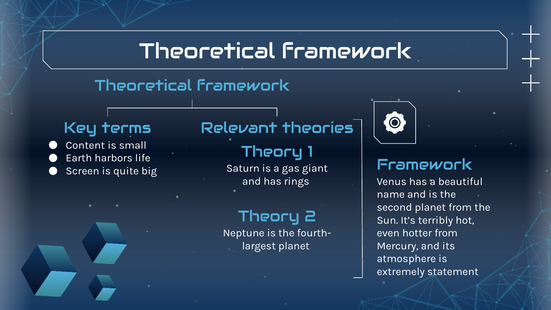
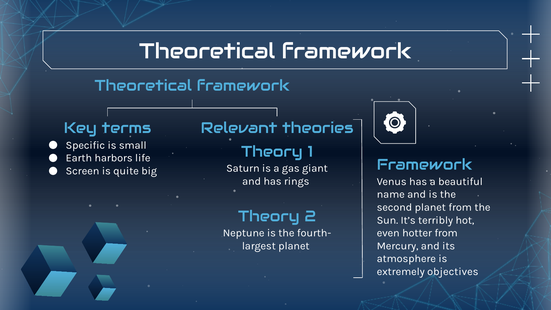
Content: Content -> Specific
statement: statement -> objectives
